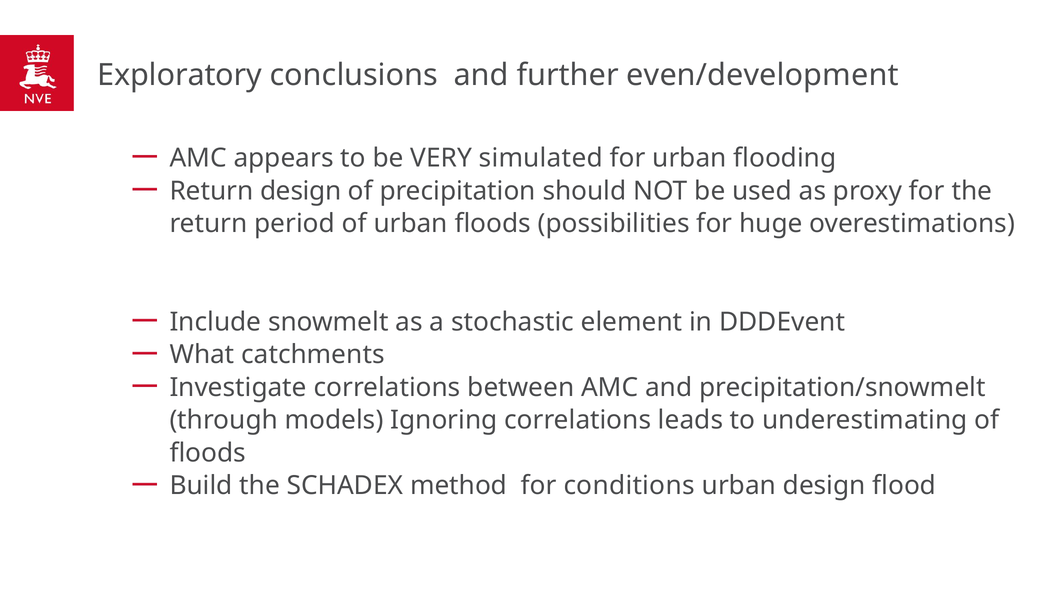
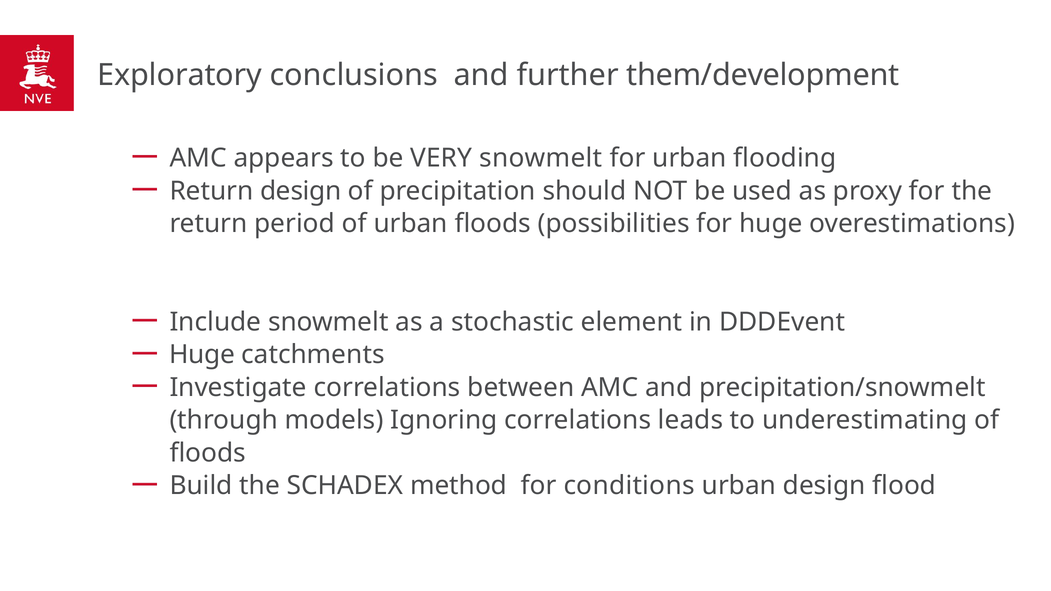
even/development: even/development -> them/development
VERY simulated: simulated -> snowmelt
What at (202, 355): What -> Huge
